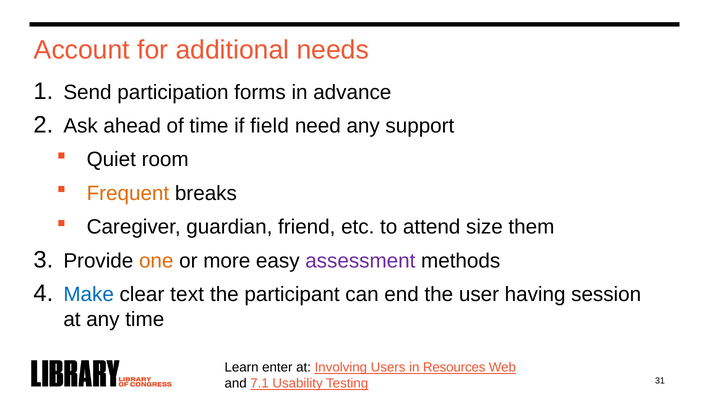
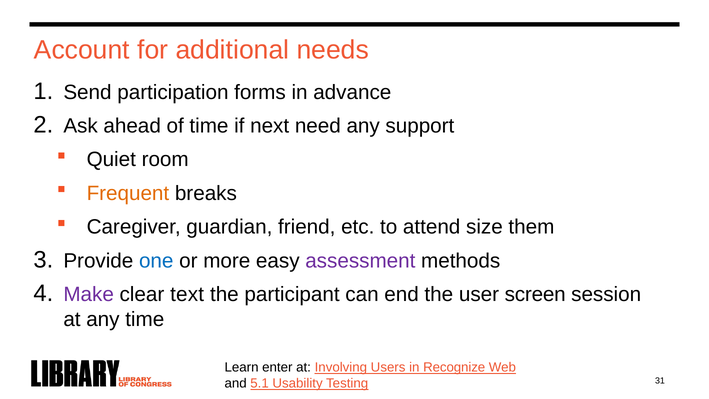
field: field -> next
one colour: orange -> blue
Make colour: blue -> purple
having: having -> screen
Resources: Resources -> Recognize
7.1: 7.1 -> 5.1
